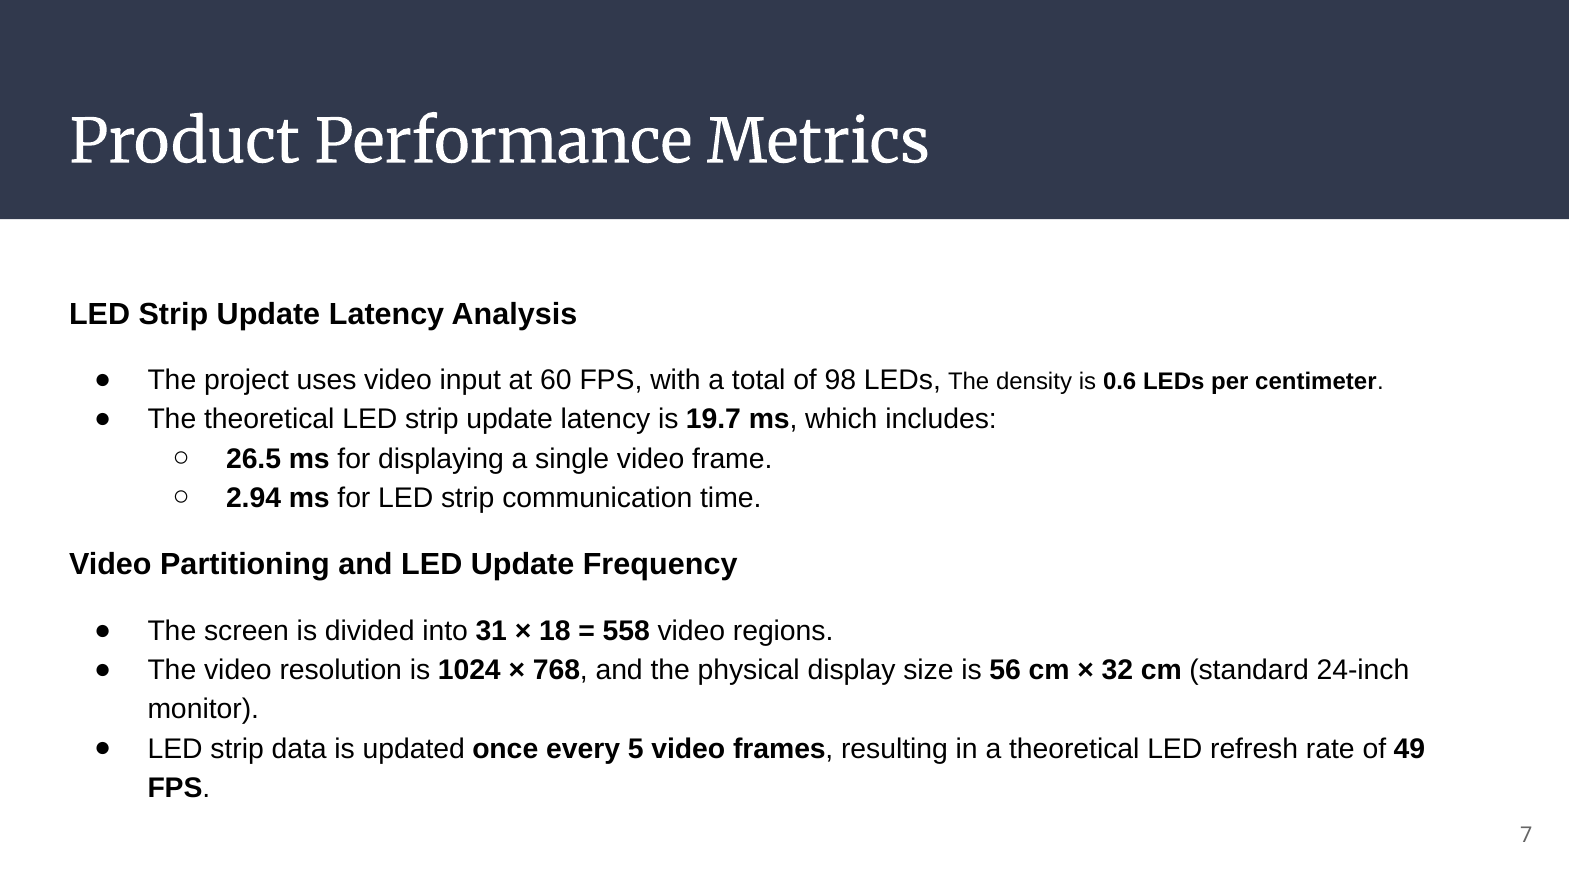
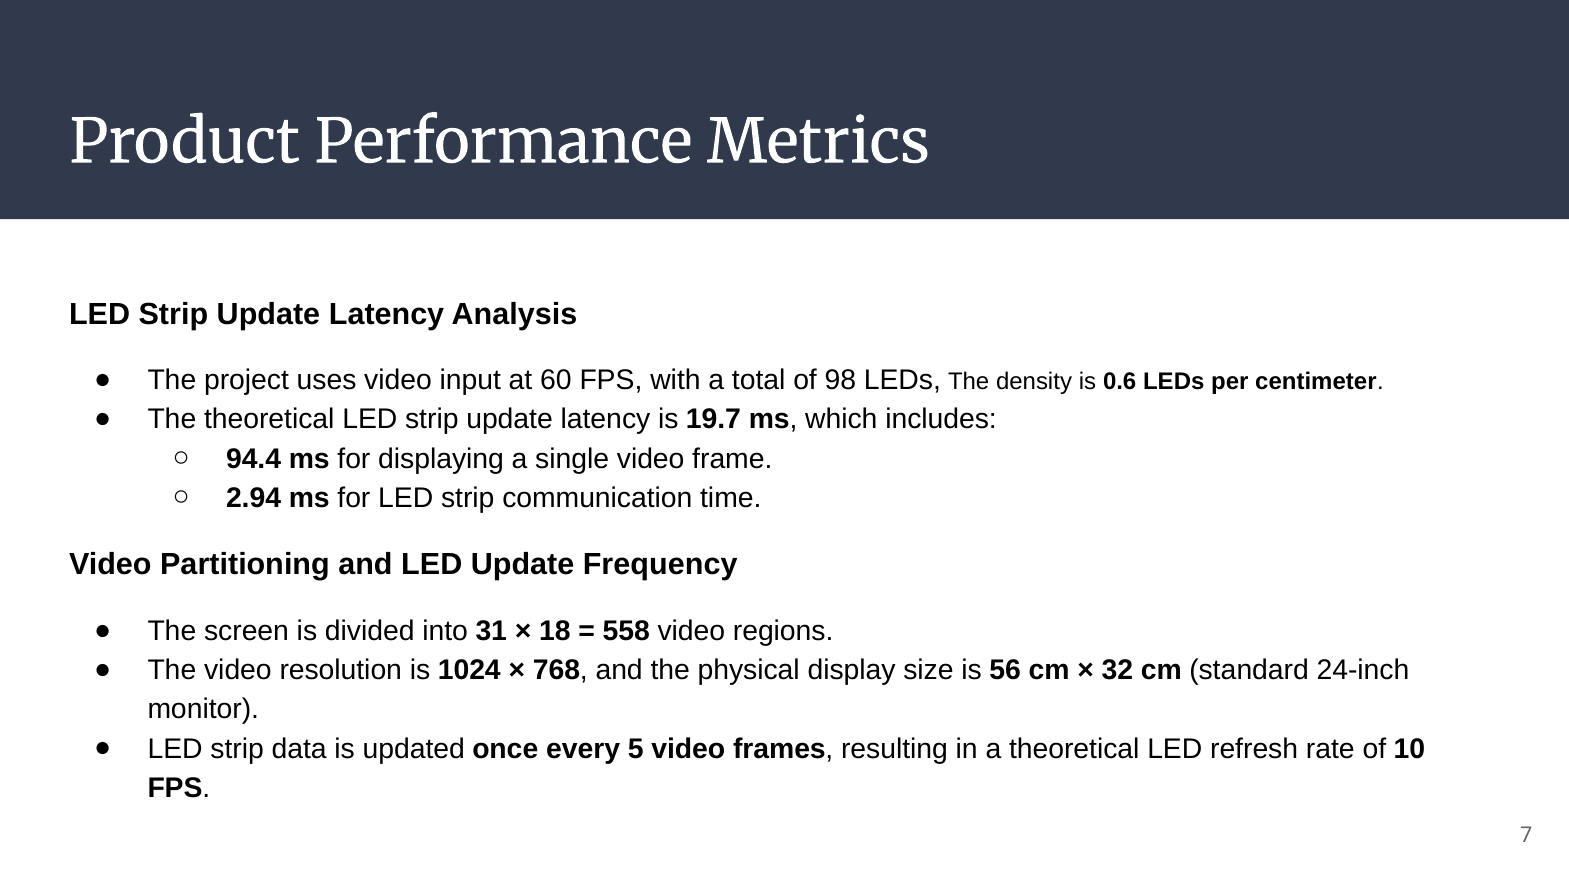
26.5: 26.5 -> 94.4
49: 49 -> 10
